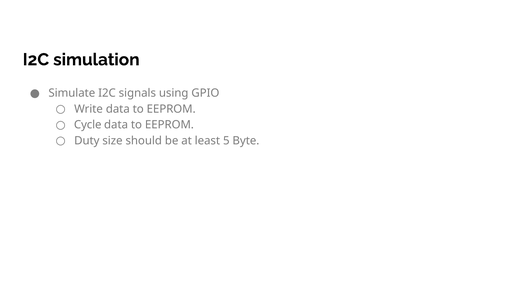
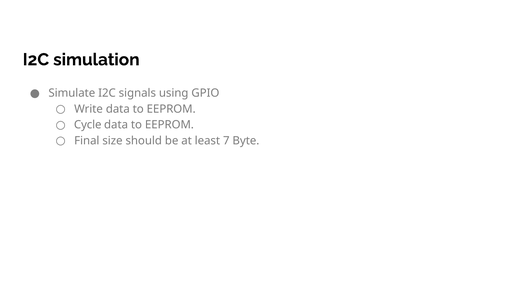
Duty: Duty -> Final
5: 5 -> 7
